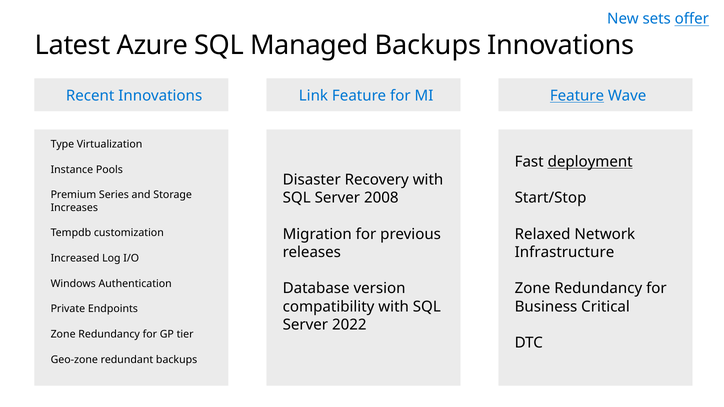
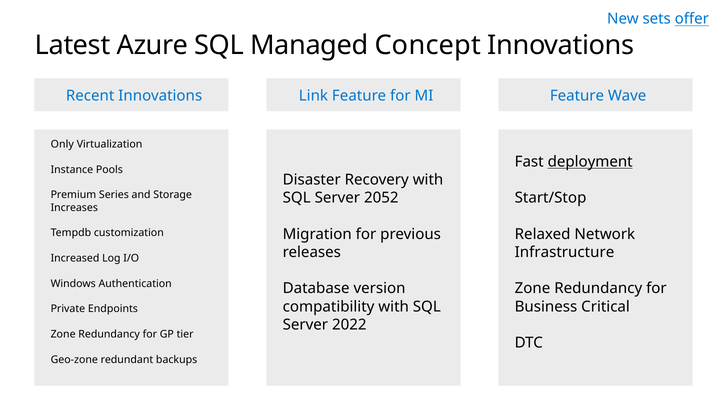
Managed Backups: Backups -> Concept
Feature at (577, 96) underline: present -> none
Type: Type -> Only
2008: 2008 -> 2052
